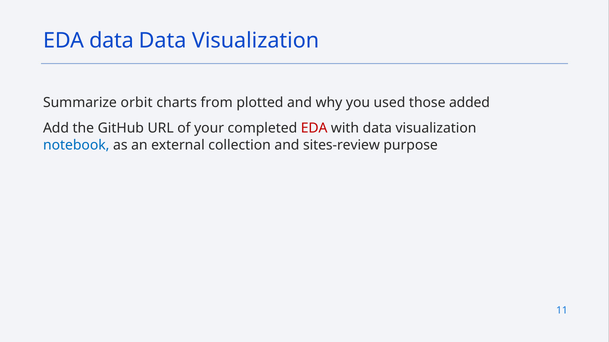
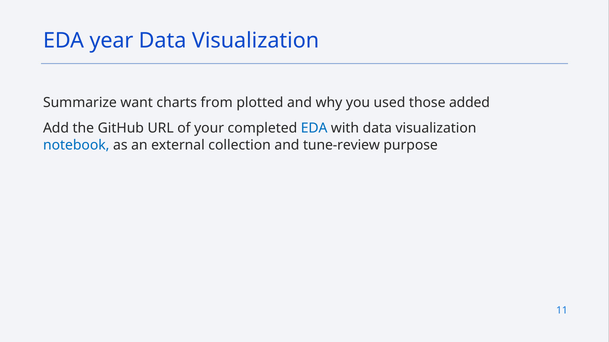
EDA data: data -> year
orbit: orbit -> want
EDA at (314, 128) colour: red -> blue
sites-review: sites-review -> tune-review
